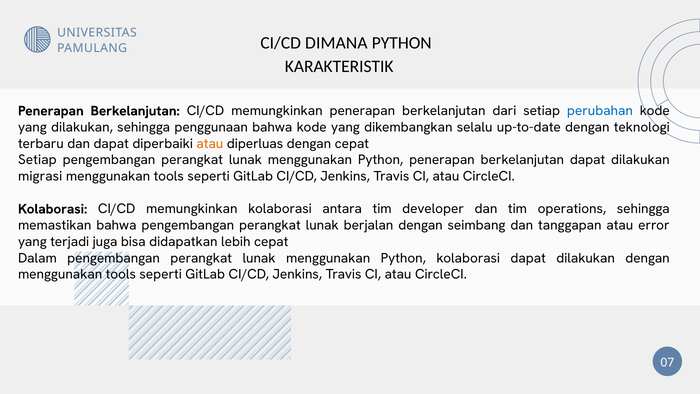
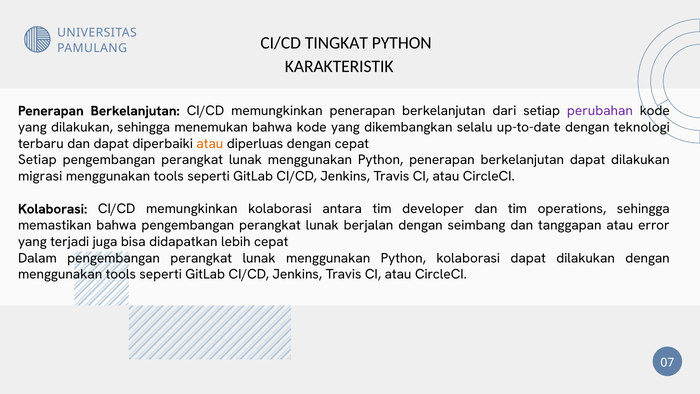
DIMANA: DIMANA -> TINGKAT
perubahan colour: blue -> purple
penggunaan: penggunaan -> menemukan
